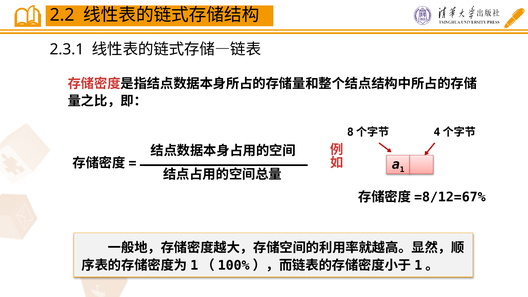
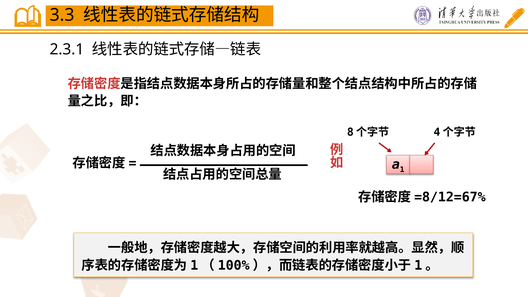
2.2: 2.2 -> 3.3
